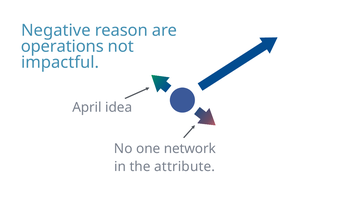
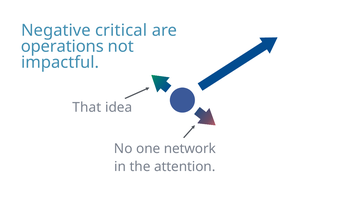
reason: reason -> critical
April: April -> That
attribute: attribute -> attention
